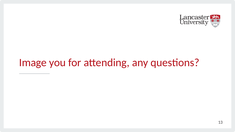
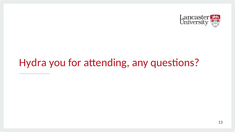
Image: Image -> Hydra
